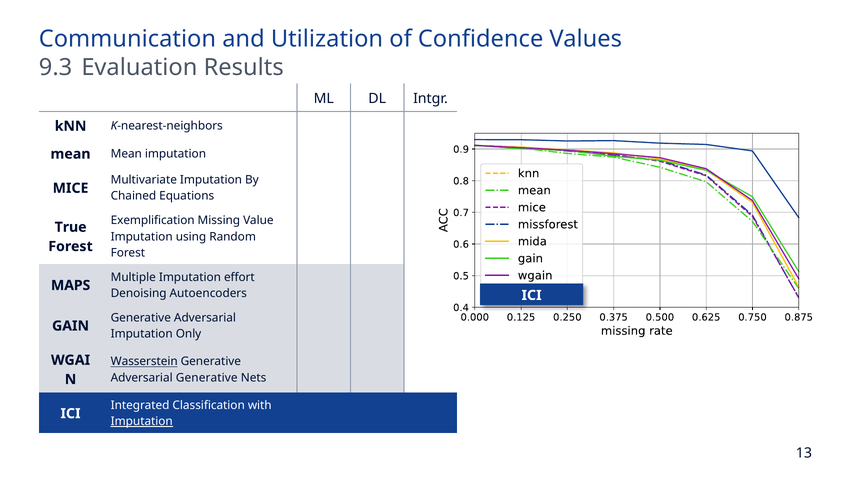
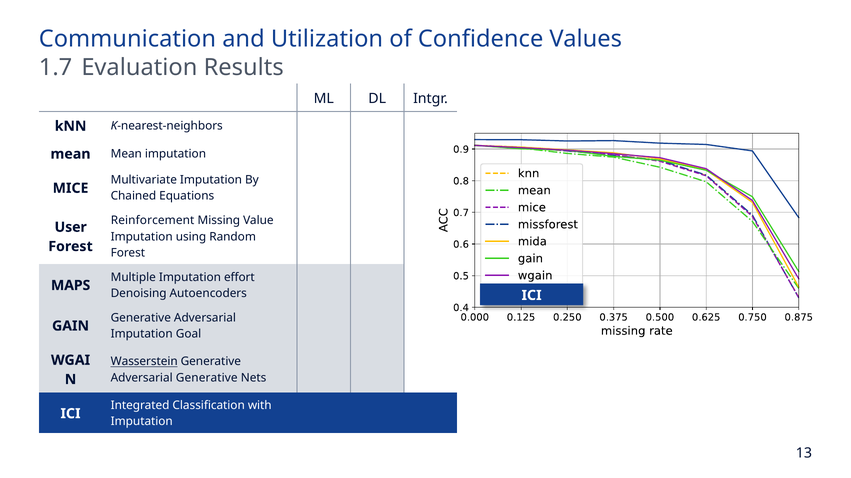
9.3: 9.3 -> 1.7
Exemplification: Exemplification -> Reinforcement
True: True -> User
Only: Only -> Goal
Imputation at (142, 422) underline: present -> none
